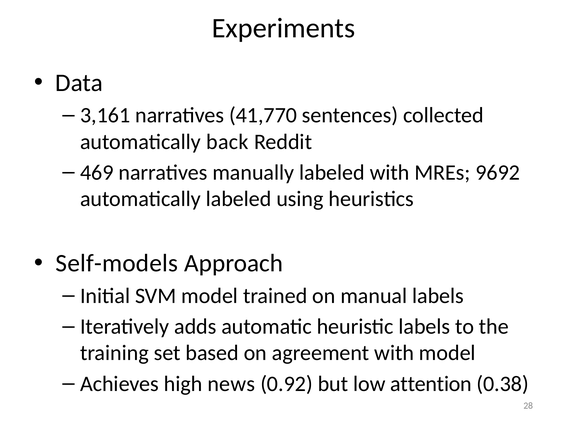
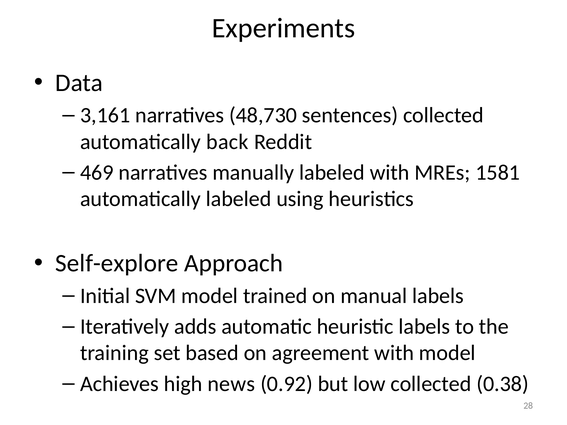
41,770: 41,770 -> 48,730
9692: 9692 -> 1581
Self-models: Self-models -> Self-explore
low attention: attention -> collected
